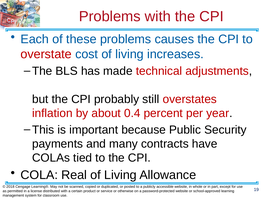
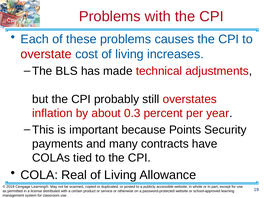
0.4: 0.4 -> 0.3
Public: Public -> Points
